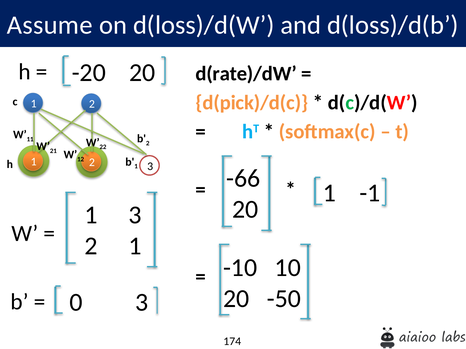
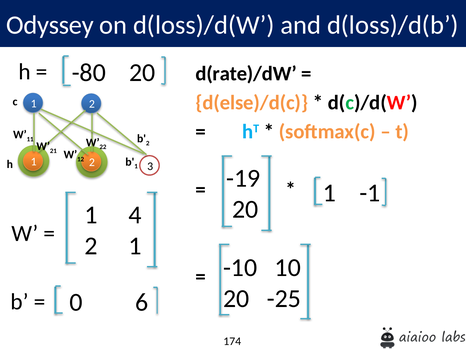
Assume: Assume -> Odyssey
-20: -20 -> -80
d(pick)/d(c: d(pick)/d(c -> d(else)/d(c
-66: -66 -> -19
1 3: 3 -> 4
-50: -50 -> -25
0 3: 3 -> 6
